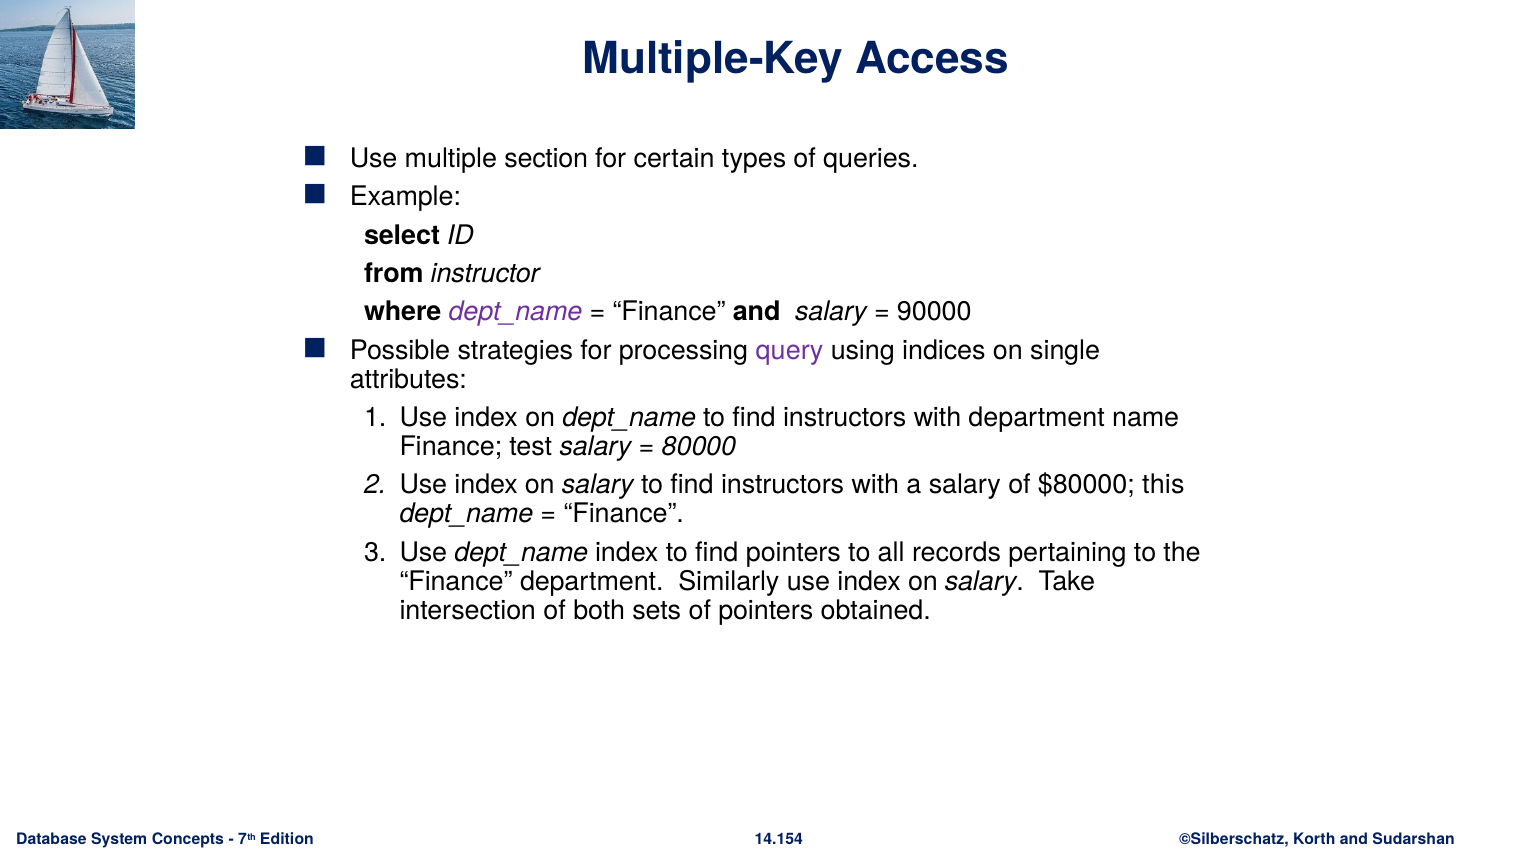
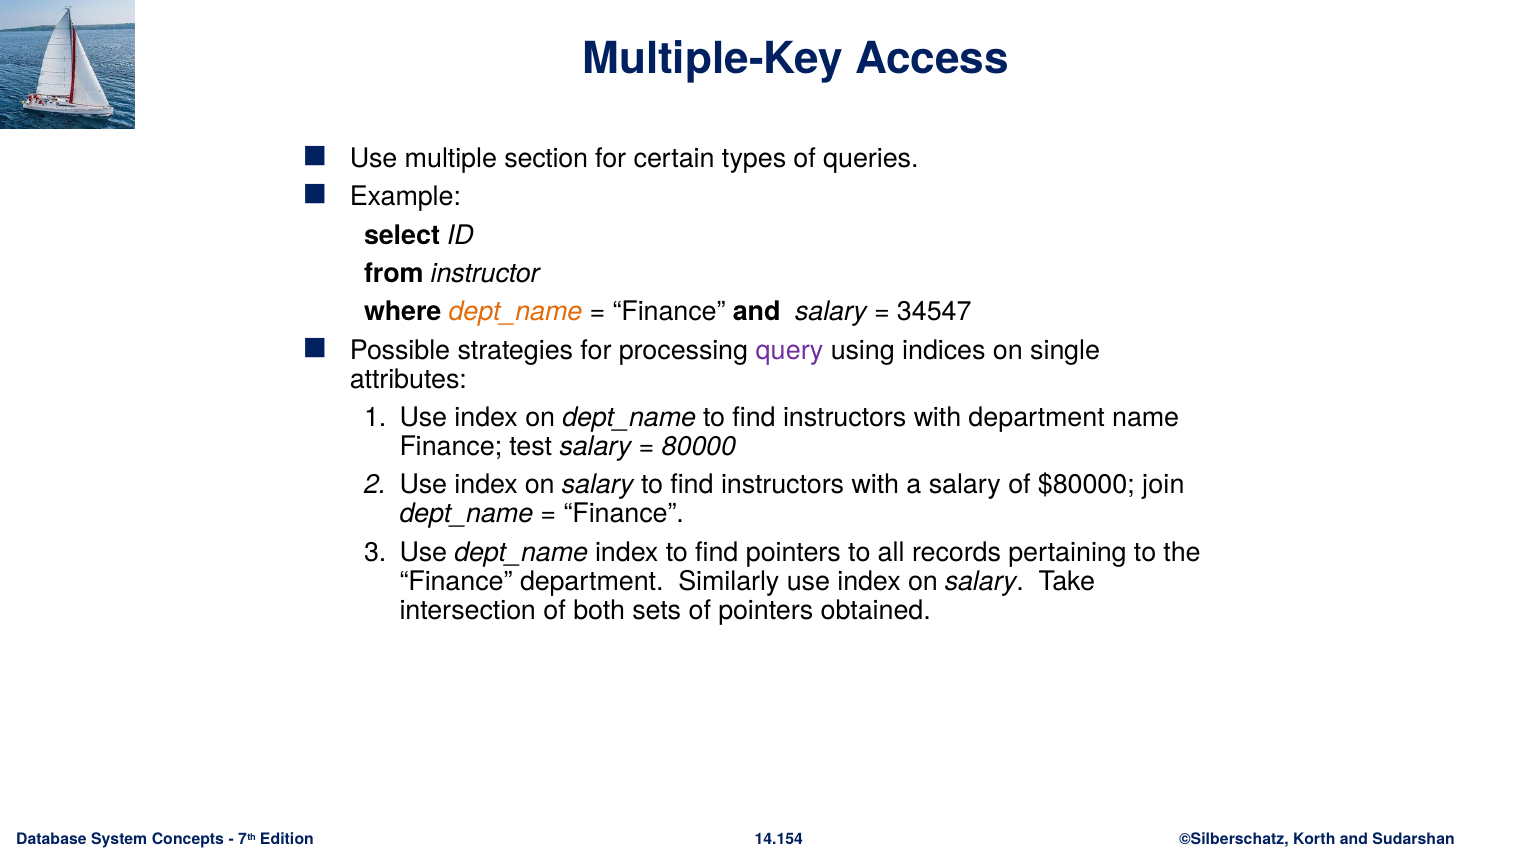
dept_name at (515, 312) colour: purple -> orange
90000: 90000 -> 34547
this: this -> join
